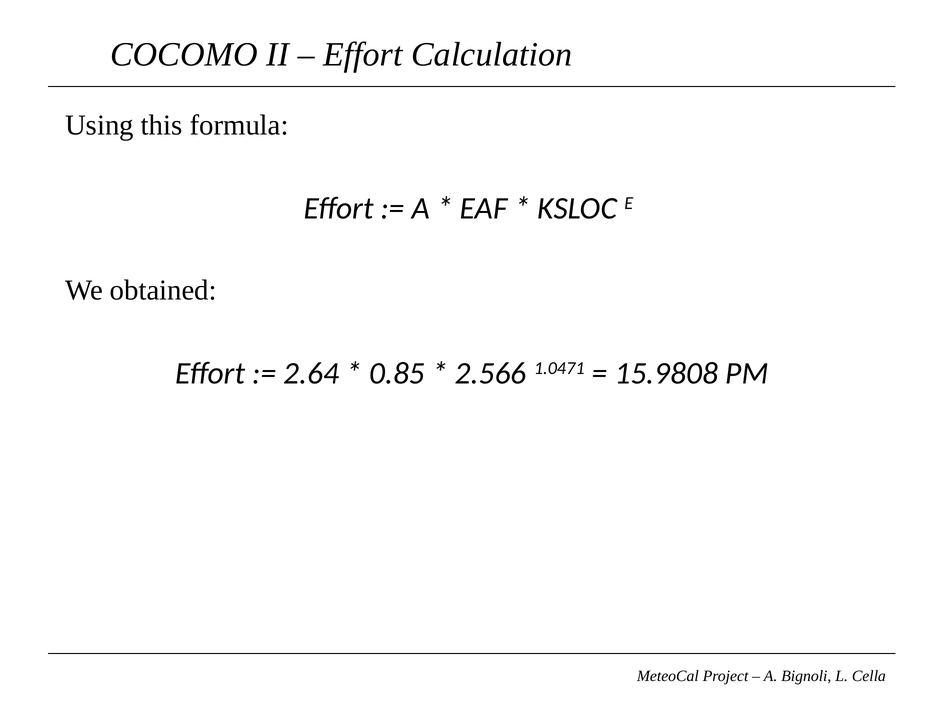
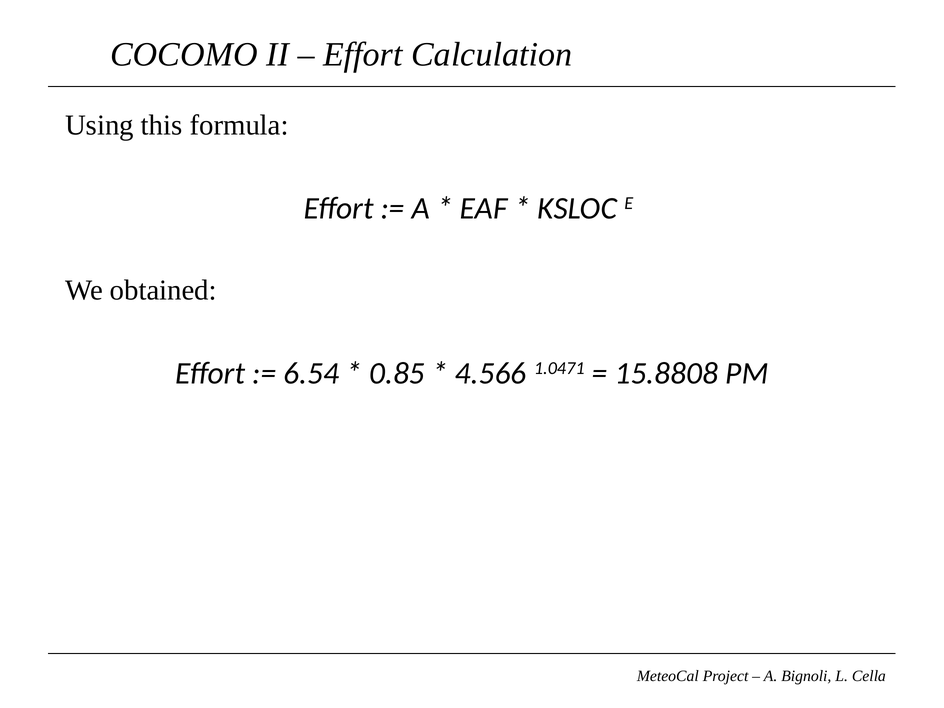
2.64: 2.64 -> 6.54
2.566: 2.566 -> 4.566
15.9808: 15.9808 -> 15.8808
